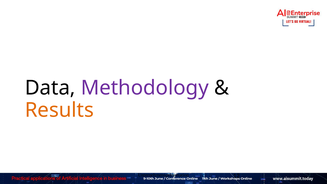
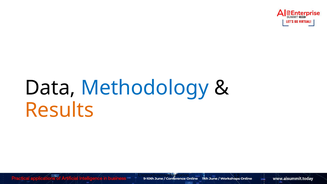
Methodology colour: purple -> blue
